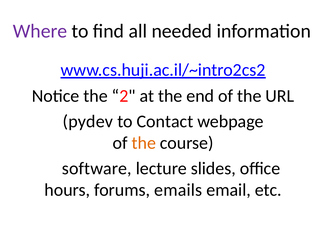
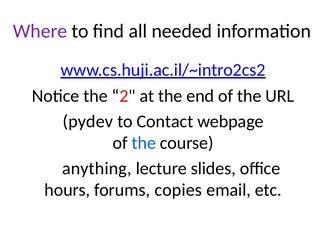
the at (144, 143) colour: orange -> blue
software: software -> anything
emails: emails -> copies
